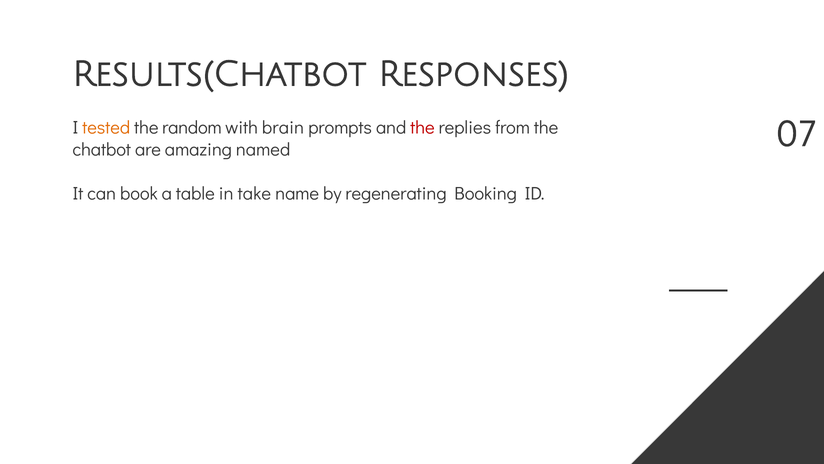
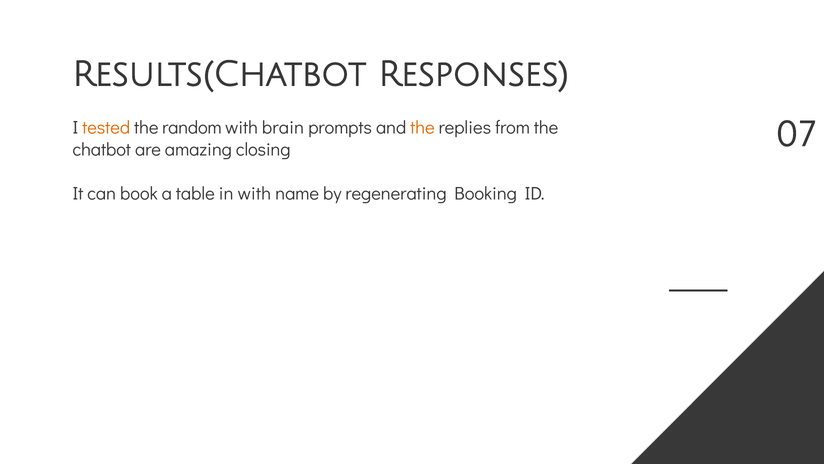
the at (423, 127) colour: red -> orange
named: named -> closing
in take: take -> with
